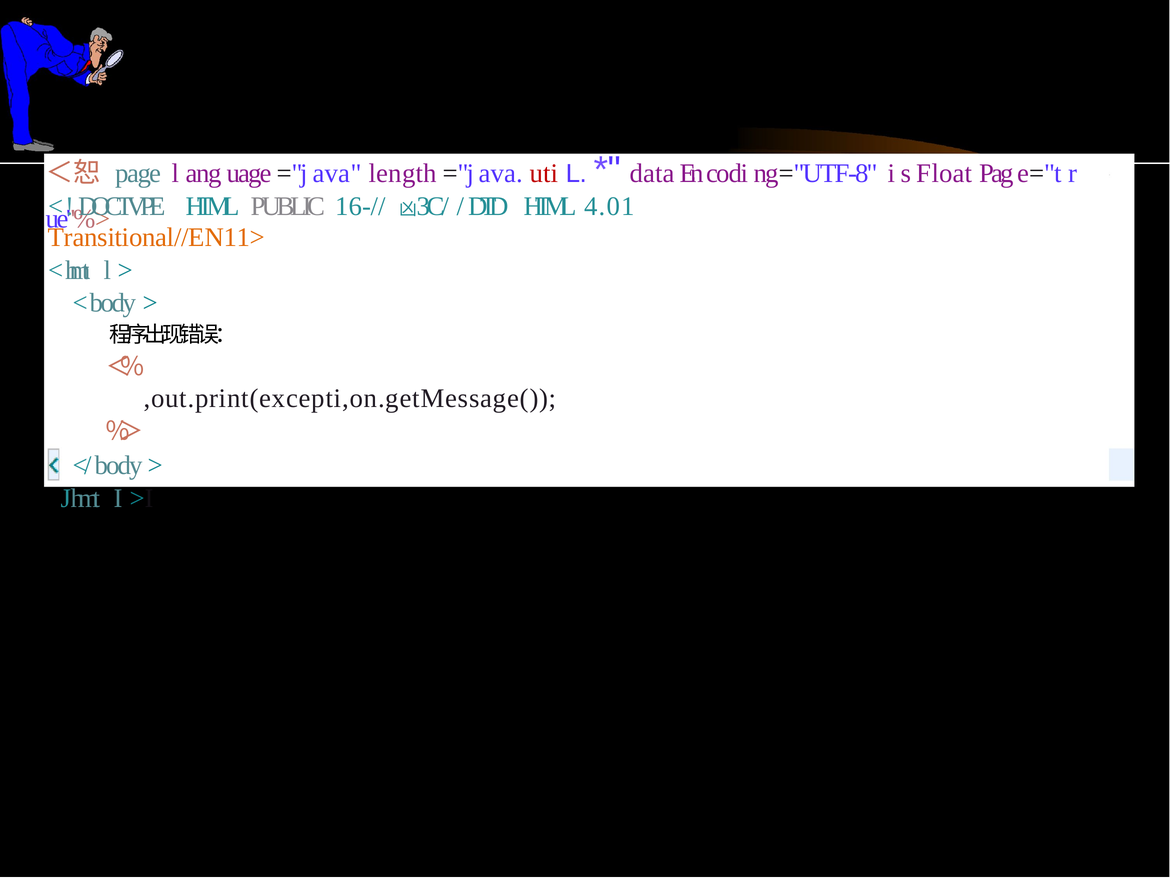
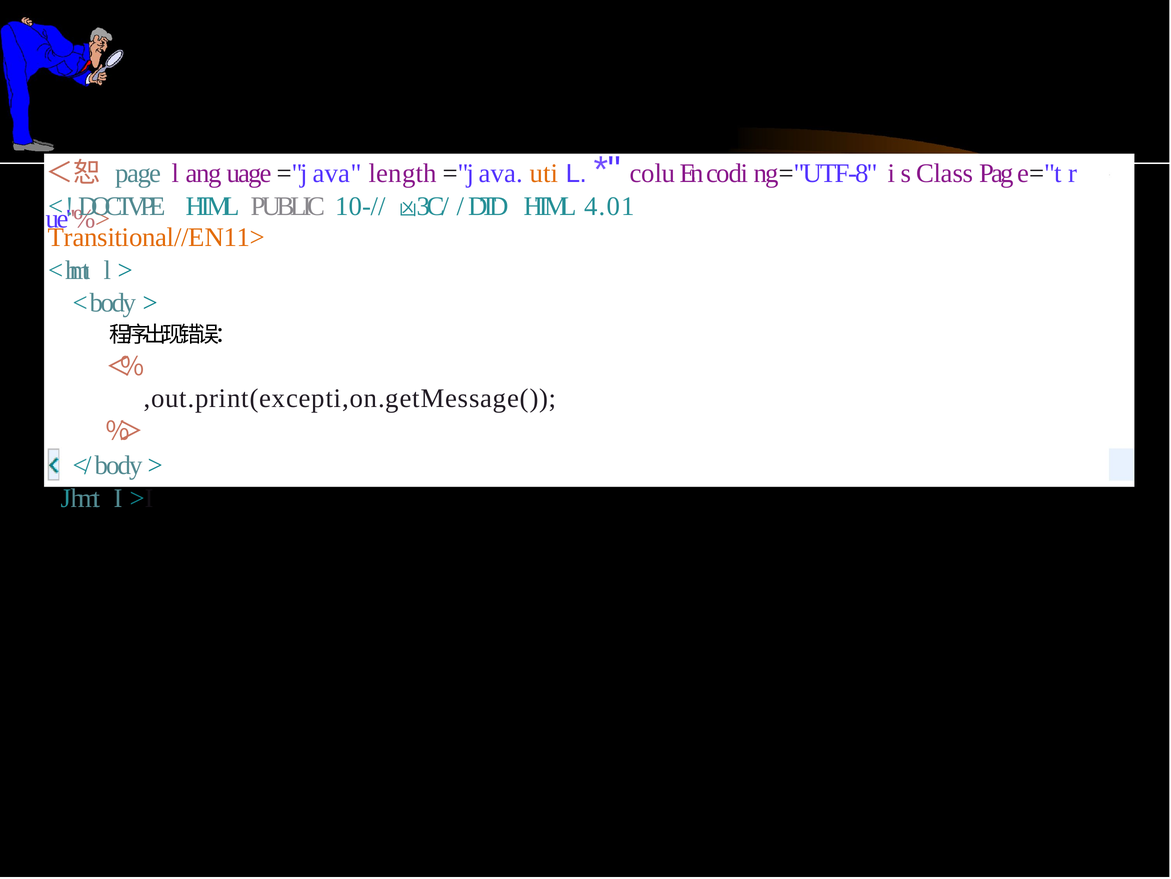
uti colour: red -> orange
data: data -> colu
Float: Float -> Class
16-//: 16-// -> 10-//
